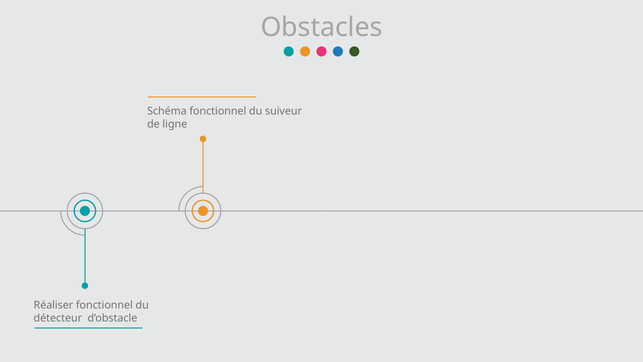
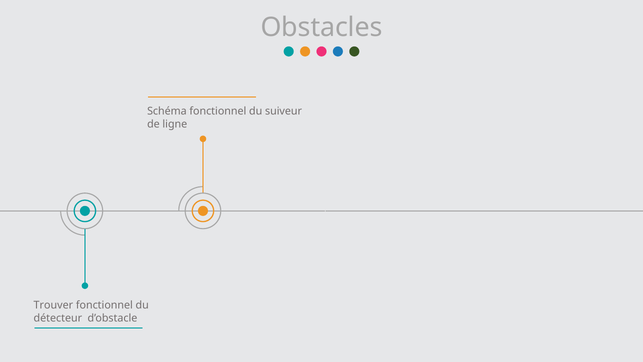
Réaliser: Réaliser -> Trouver
